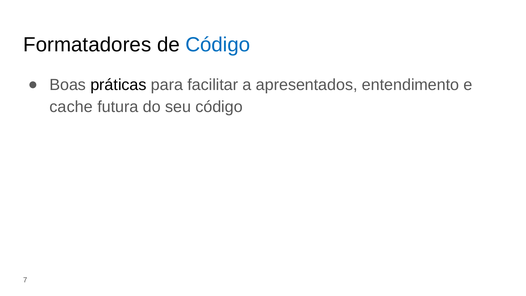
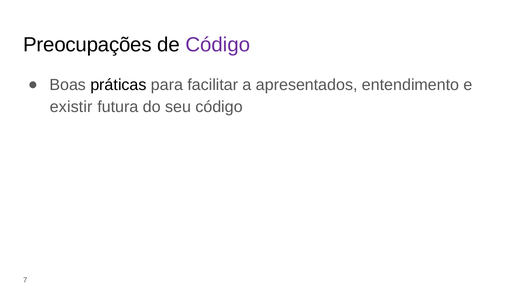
Formatadores: Formatadores -> Preocupações
Código at (218, 45) colour: blue -> purple
cache: cache -> existir
